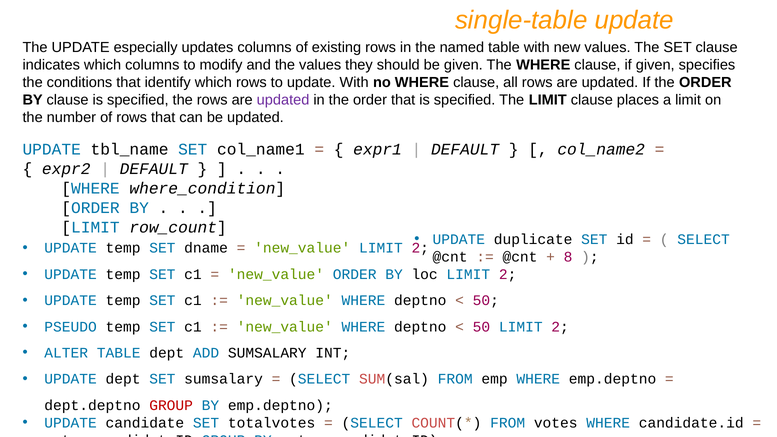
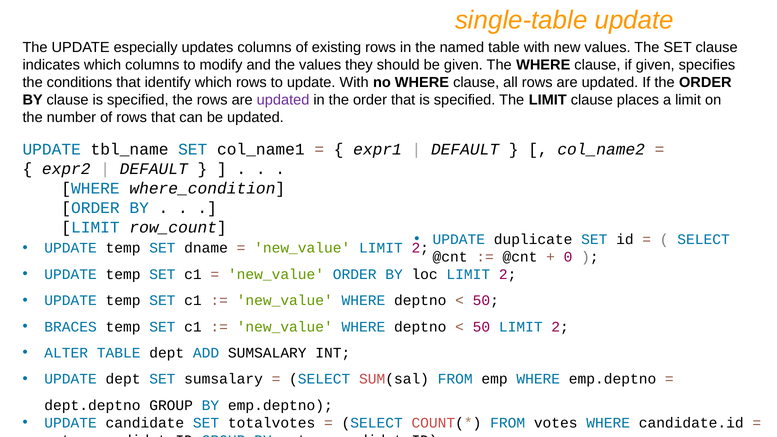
8: 8 -> 0
PSEUDO: PSEUDO -> BRACES
GROUP at (171, 405) colour: red -> black
